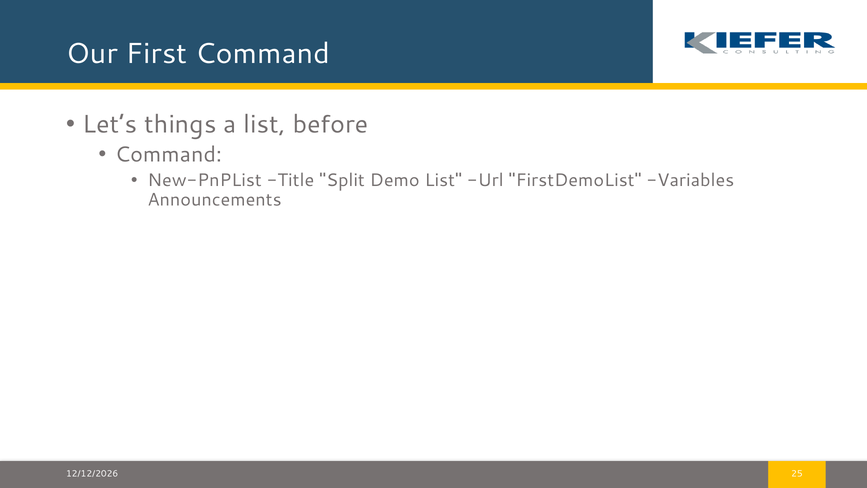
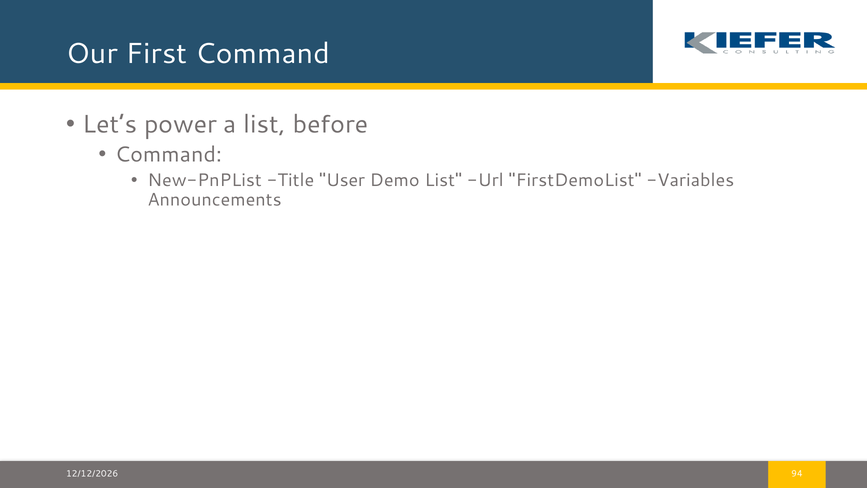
things: things -> power
Split: Split -> User
25: 25 -> 94
